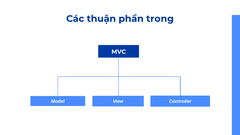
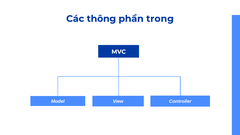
thuận: thuận -> thông
